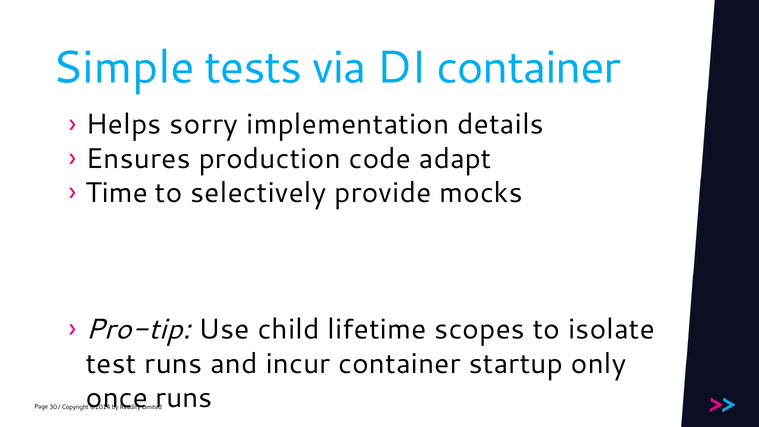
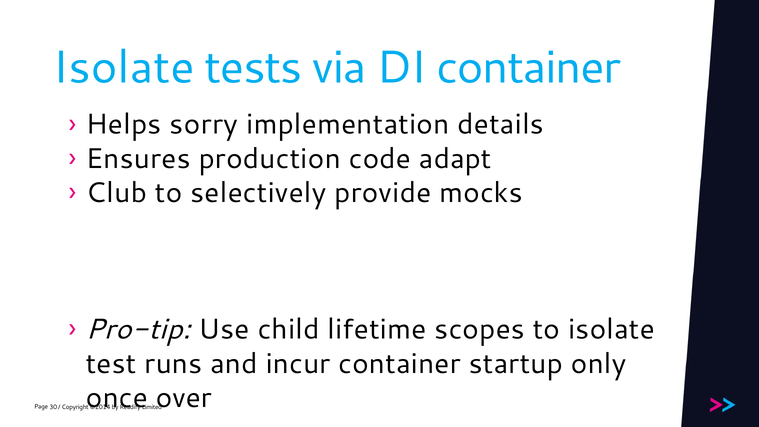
Simple at (124, 68): Simple -> Isolate
Time: Time -> Club
runs at (184, 398): runs -> over
